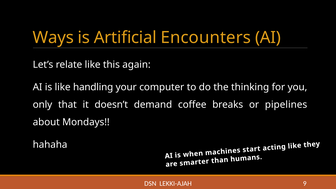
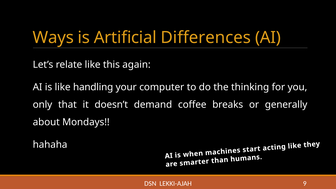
Encounters: Encounters -> Differences
pipelines: pipelines -> generally
